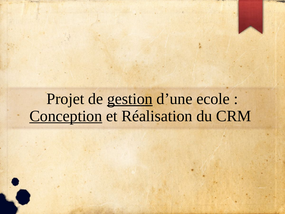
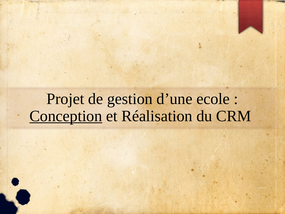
gestion underline: present -> none
